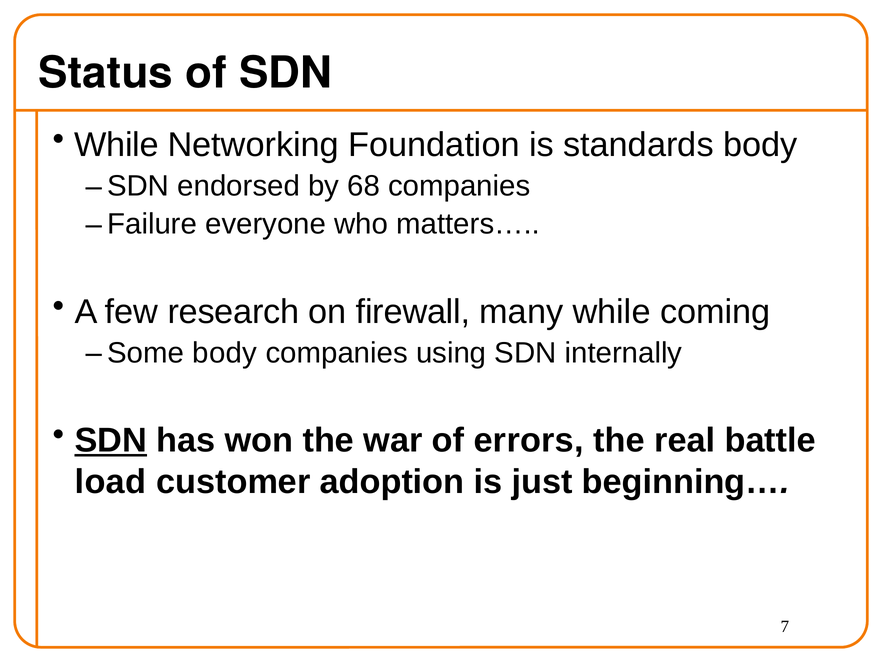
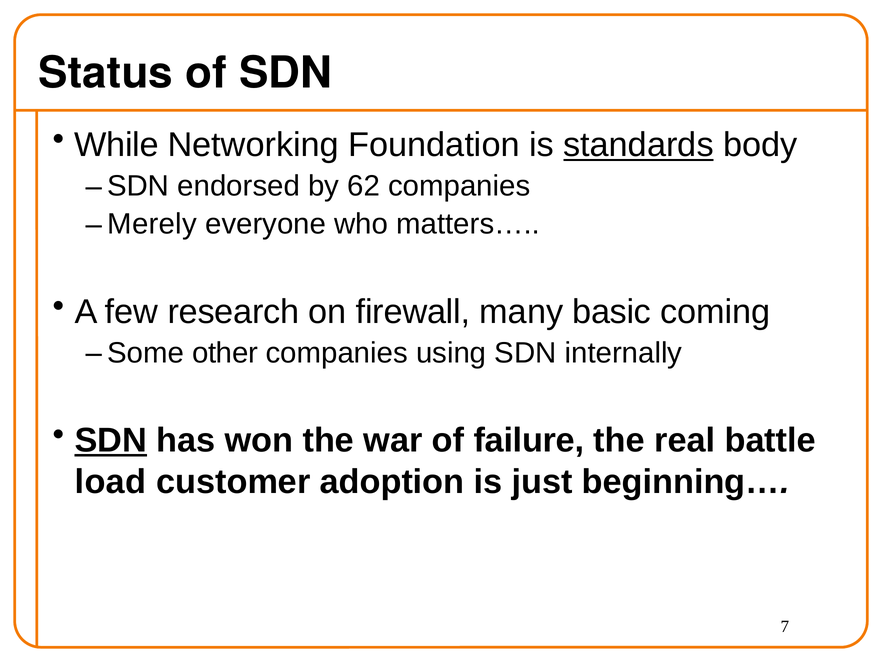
standards underline: none -> present
68: 68 -> 62
Failure: Failure -> Merely
many while: while -> basic
Some body: body -> other
errors: errors -> failure
